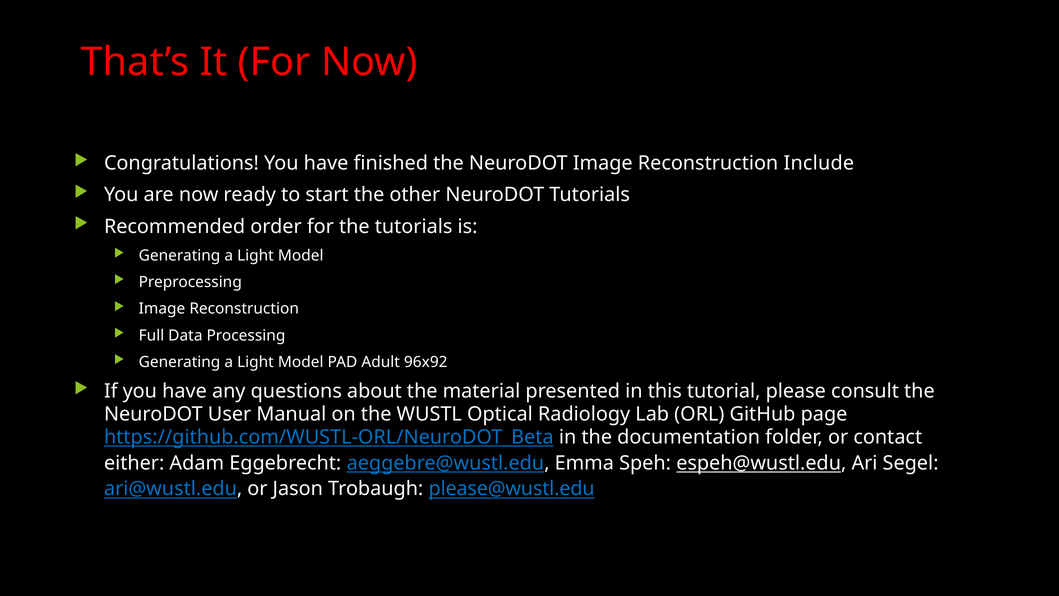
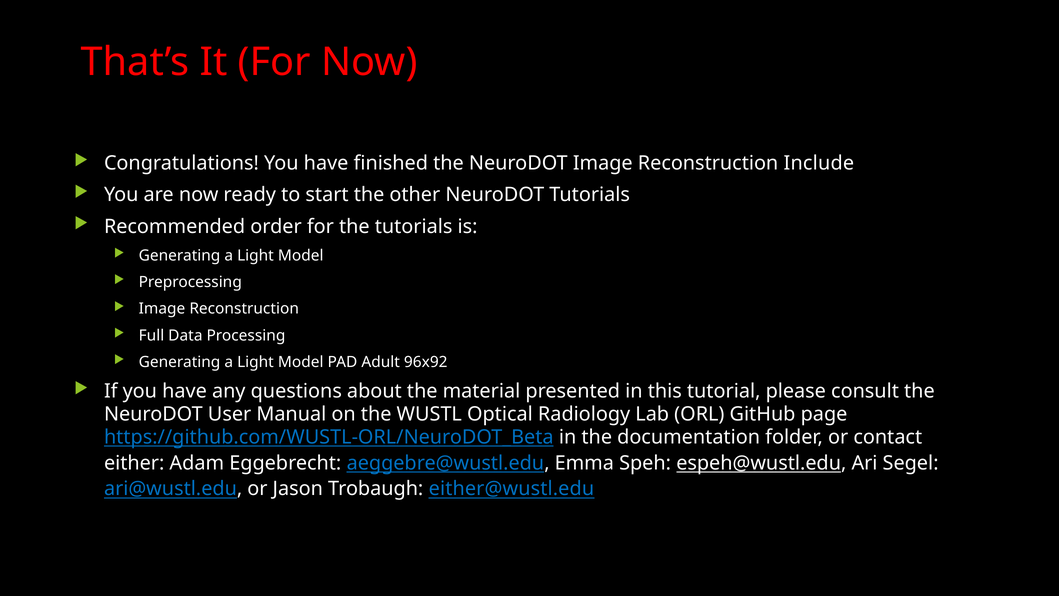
please@wustl.edu: please@wustl.edu -> either@wustl.edu
